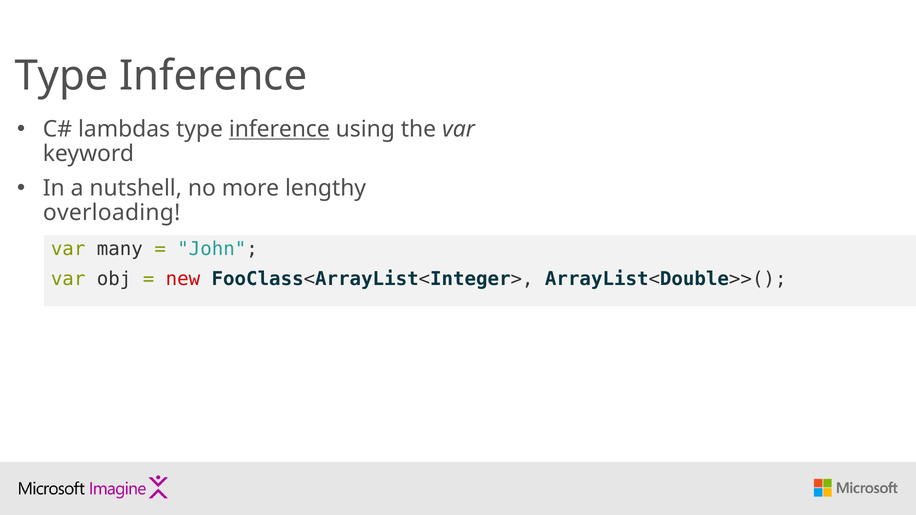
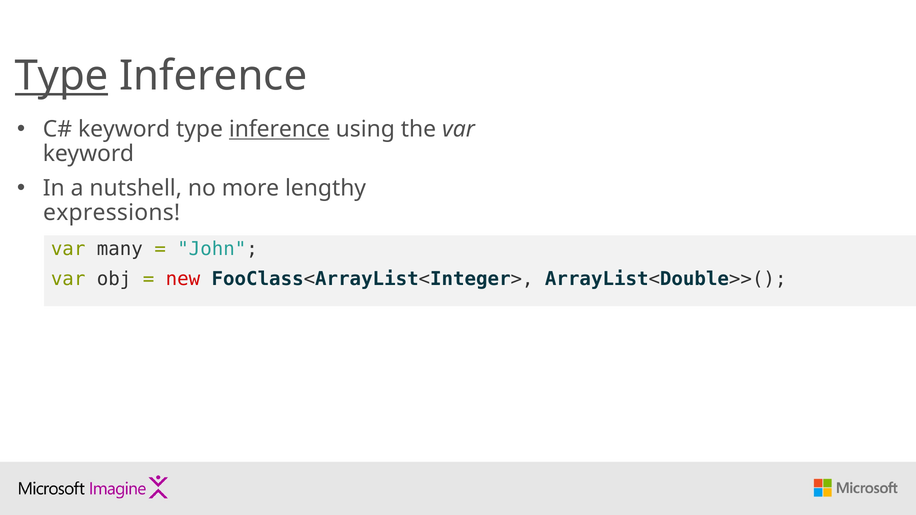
Type at (62, 76) underline: none -> present
lambdas at (124, 129): lambdas -> keyword
overloading: overloading -> expressions
